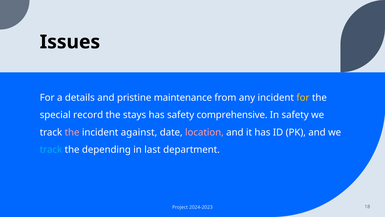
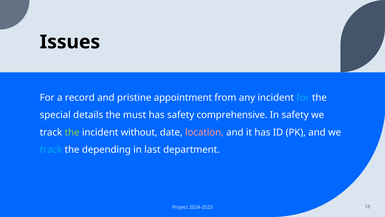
details: details -> record
maintenance: maintenance -> appointment
for at (303, 97) colour: yellow -> light blue
record: record -> details
stays: stays -> must
the at (72, 132) colour: pink -> light green
against: against -> without
